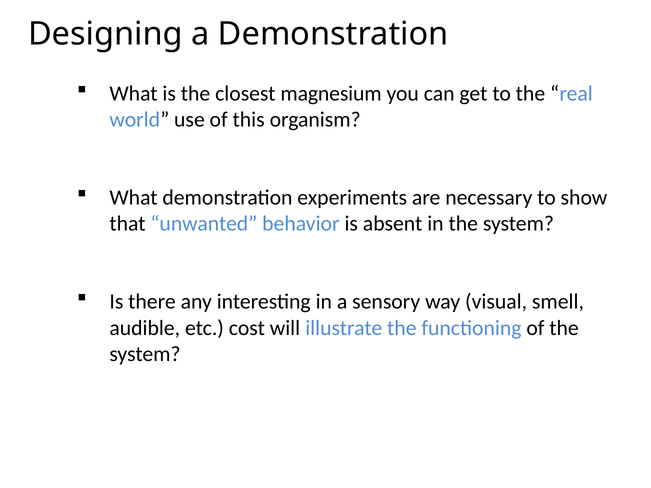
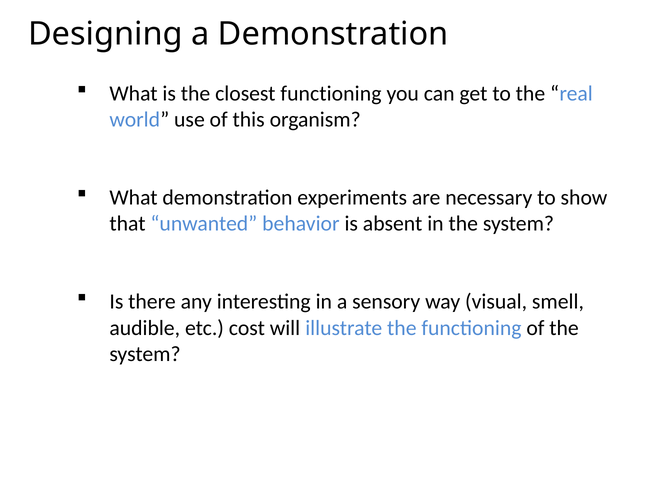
closest magnesium: magnesium -> functioning
